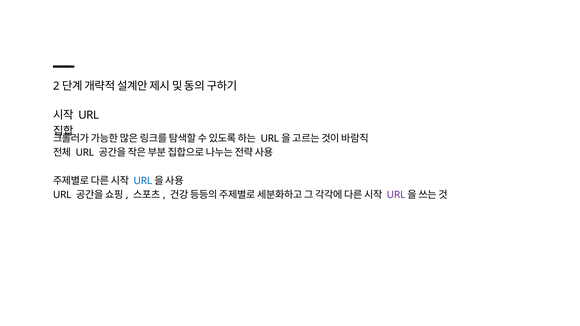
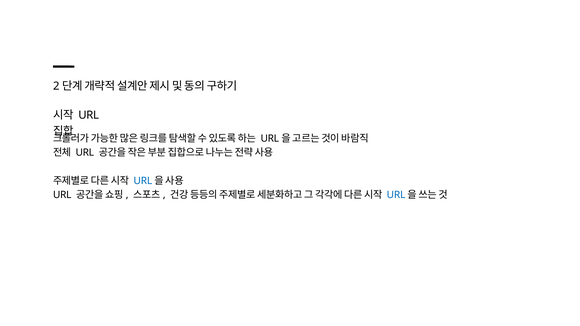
URL at (396, 195) colour: purple -> blue
